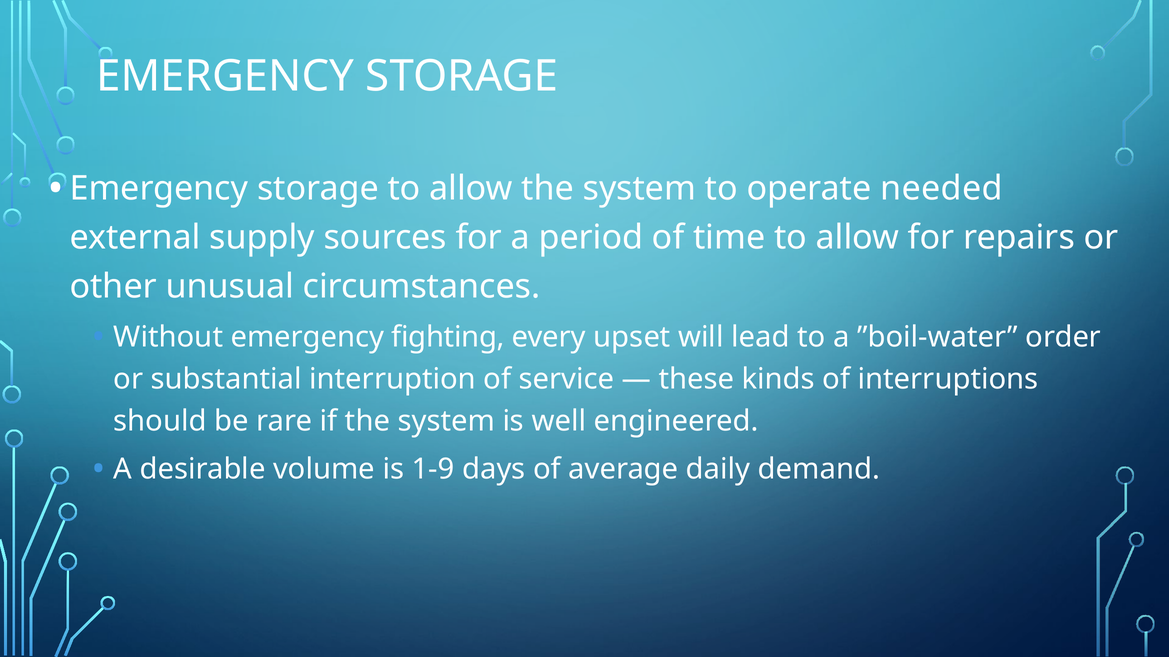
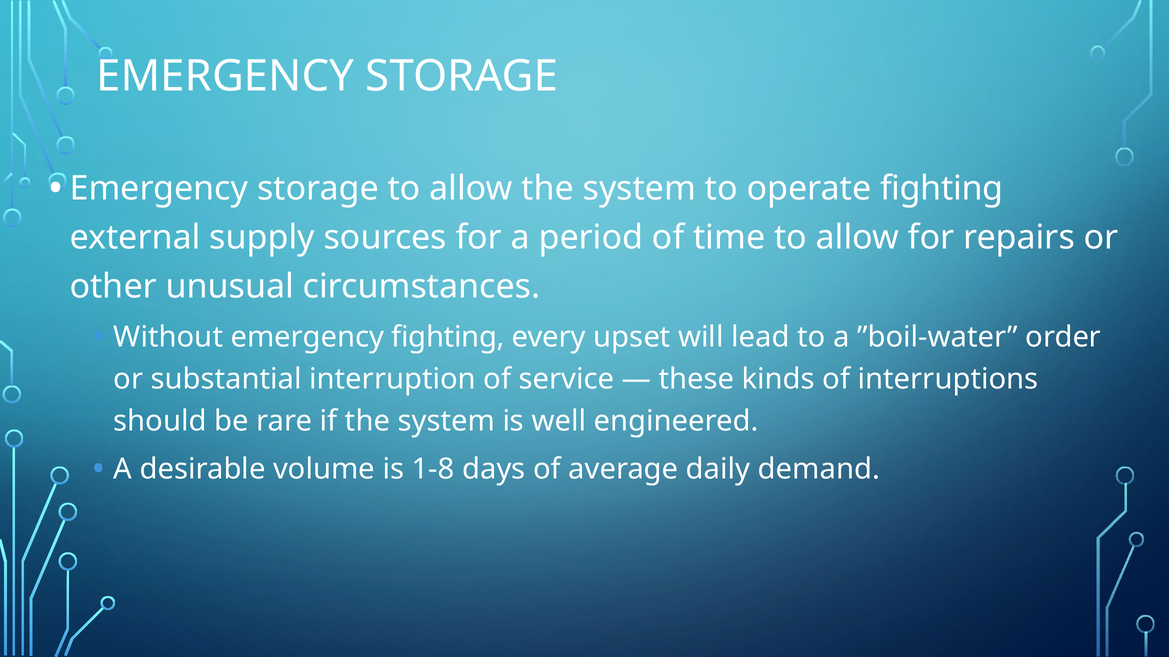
operate needed: needed -> fighting
1-9: 1-9 -> 1-8
